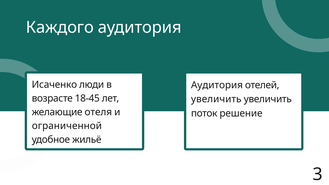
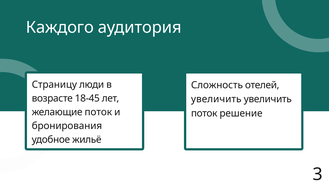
Исаченко: Исаченко -> Страницу
Аудитория at (217, 85): Аудитория -> Сложность
желающие отеля: отеля -> поток
ограниченной: ограниченной -> бронирования
